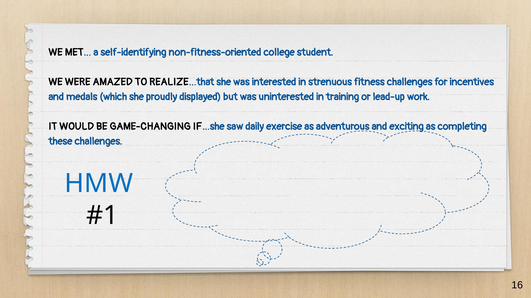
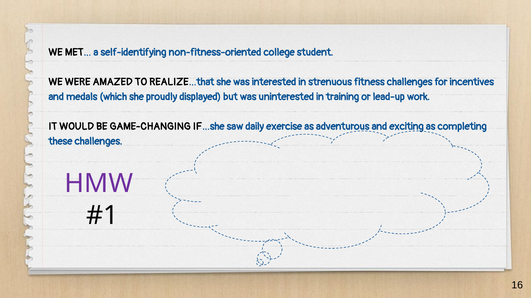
HMW colour: blue -> purple
